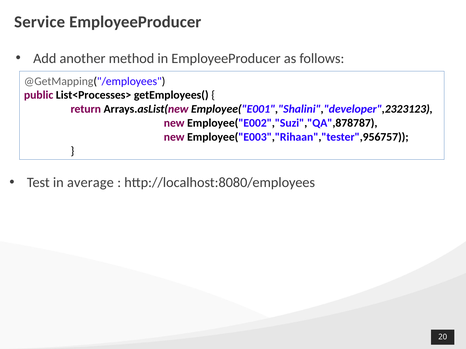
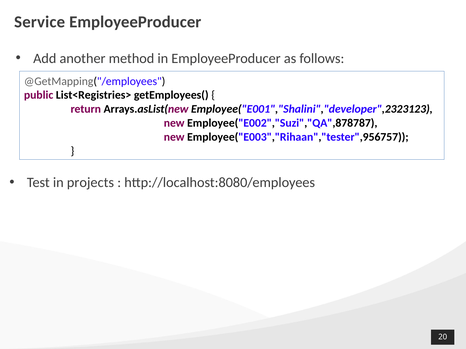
List<Processes>: List<Processes> -> List<Registries>
average: average -> projects
